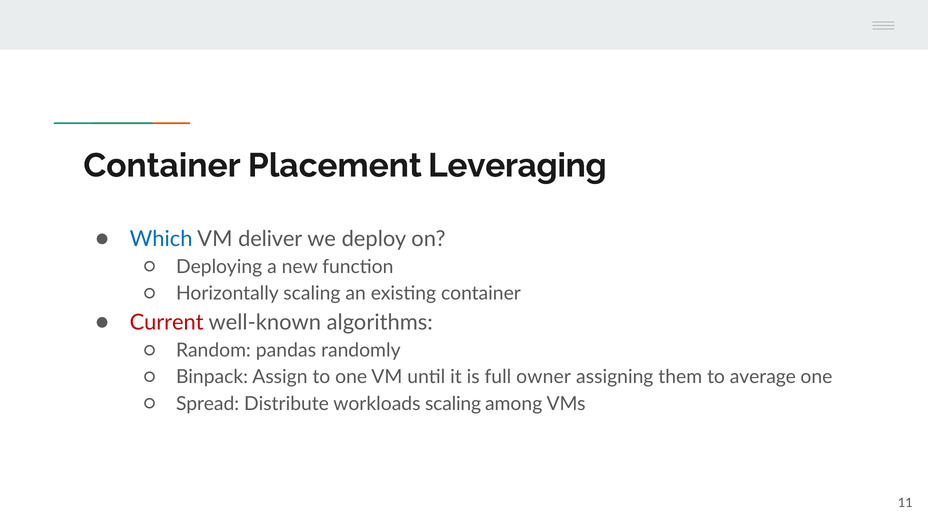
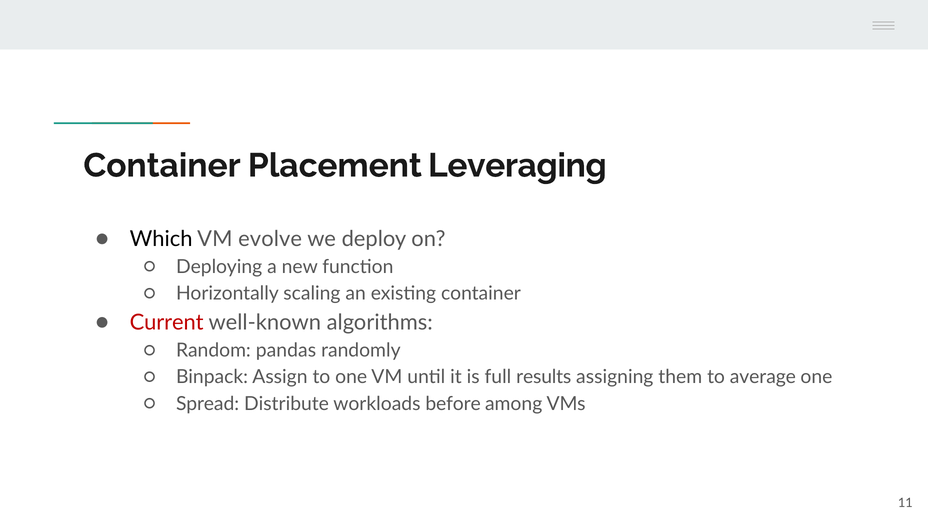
Which colour: blue -> black
deliver: deliver -> evolve
owner: owner -> results
workloads scaling: scaling -> before
